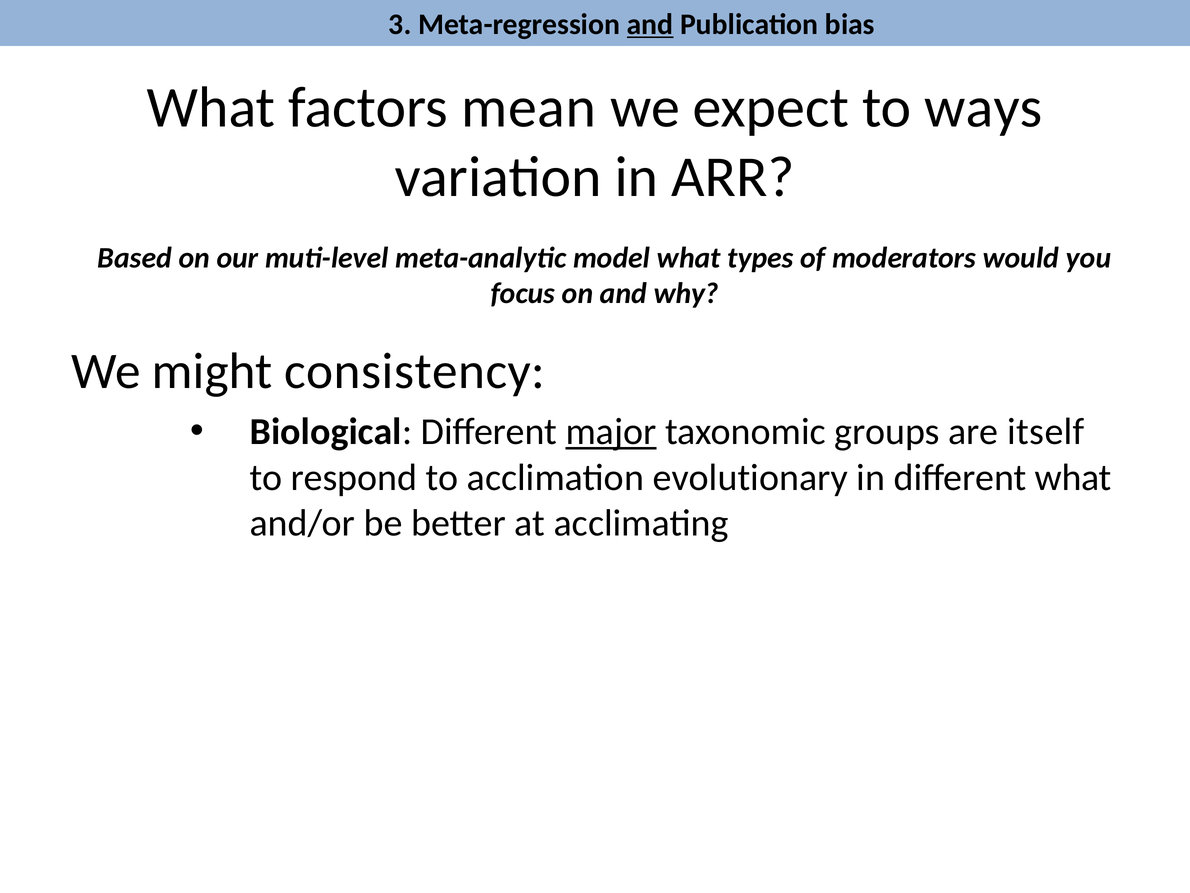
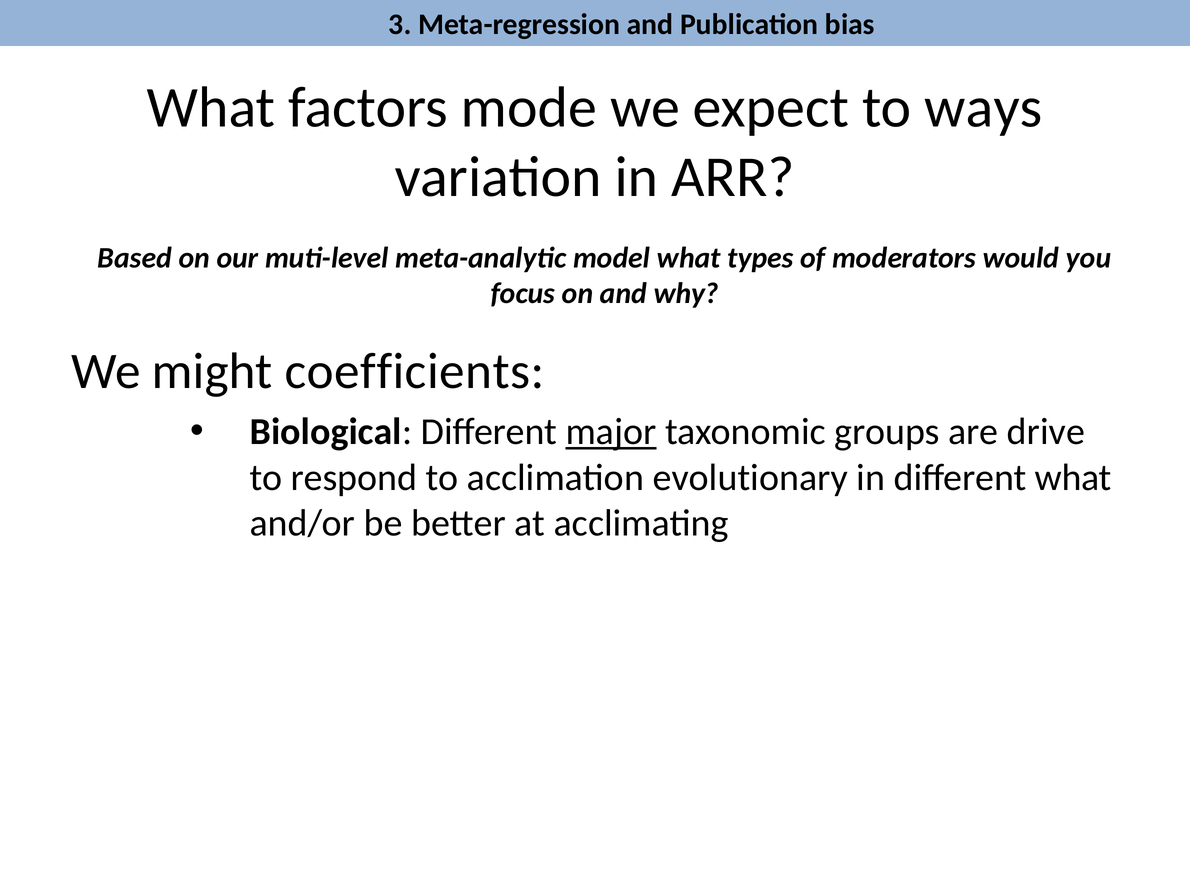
and at (650, 24) underline: present -> none
factors mean: mean -> mode
consistency: consistency -> coefficients
itself: itself -> drive
